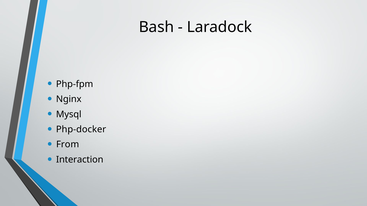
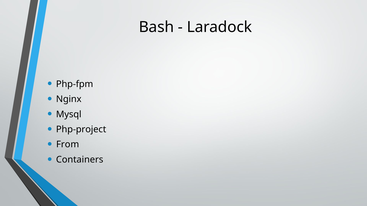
Php-docker: Php-docker -> Php-project
Interaction: Interaction -> Containers
